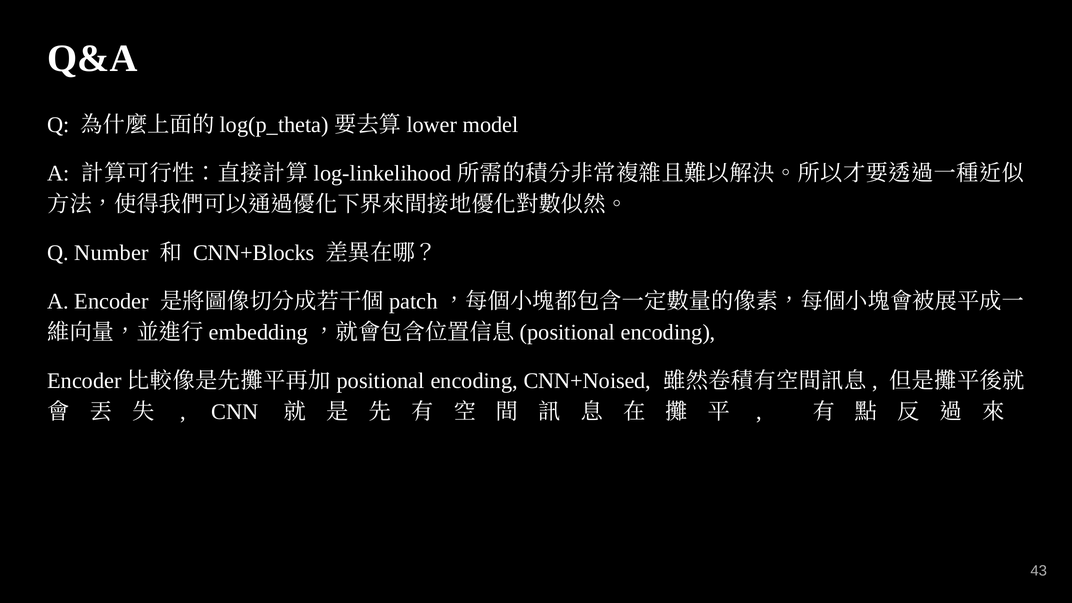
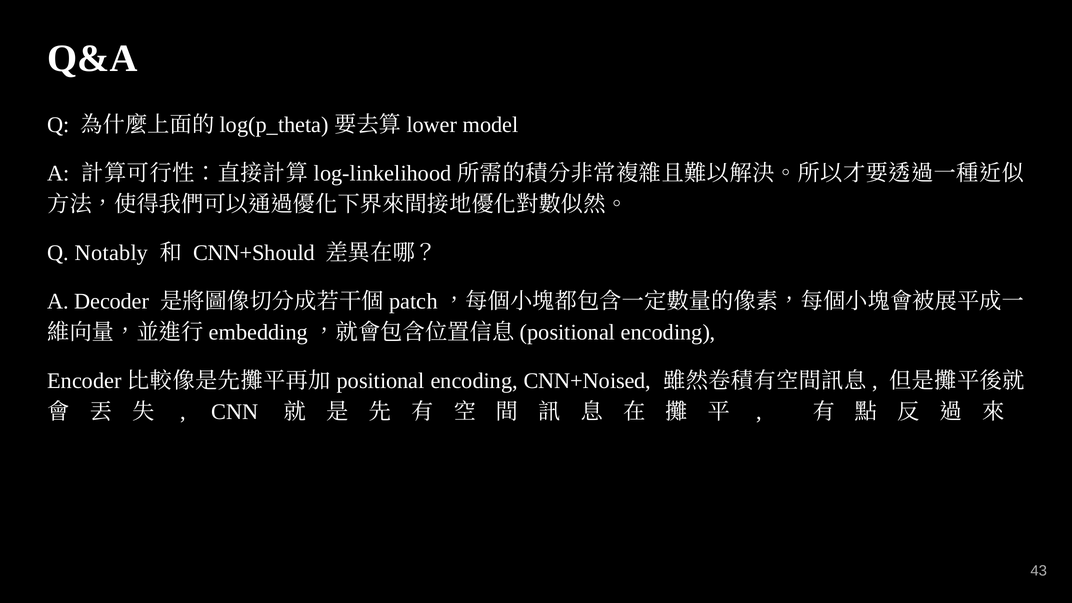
Number: Number -> Notably
CNN+Blocks: CNN+Blocks -> CNN+Should
A Encoder: Encoder -> Decoder
